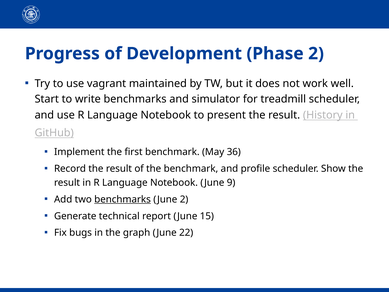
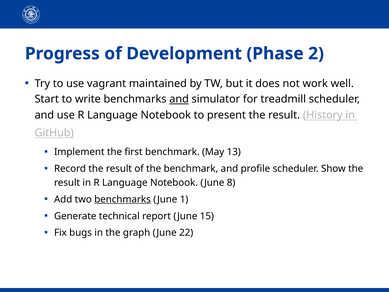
and at (179, 99) underline: none -> present
36: 36 -> 13
9: 9 -> 8
June 2: 2 -> 1
